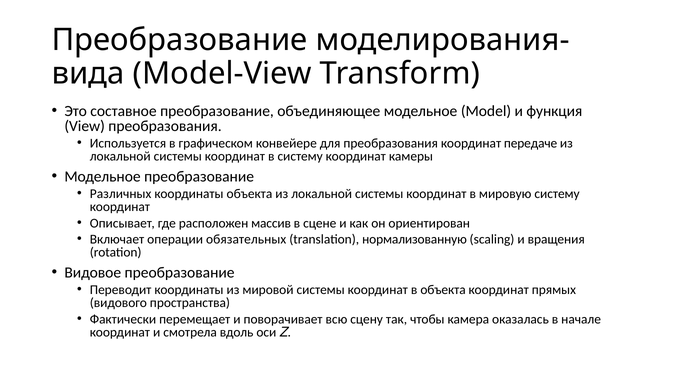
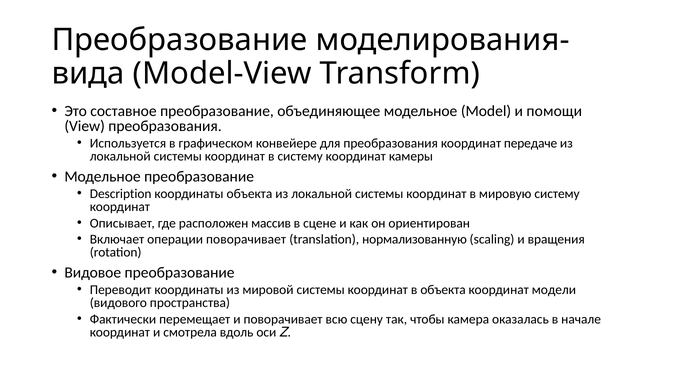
функция: функция -> помощи
Различных: Различных -> Description
операции обязательных: обязательных -> поворачивает
прямых: прямых -> модели
